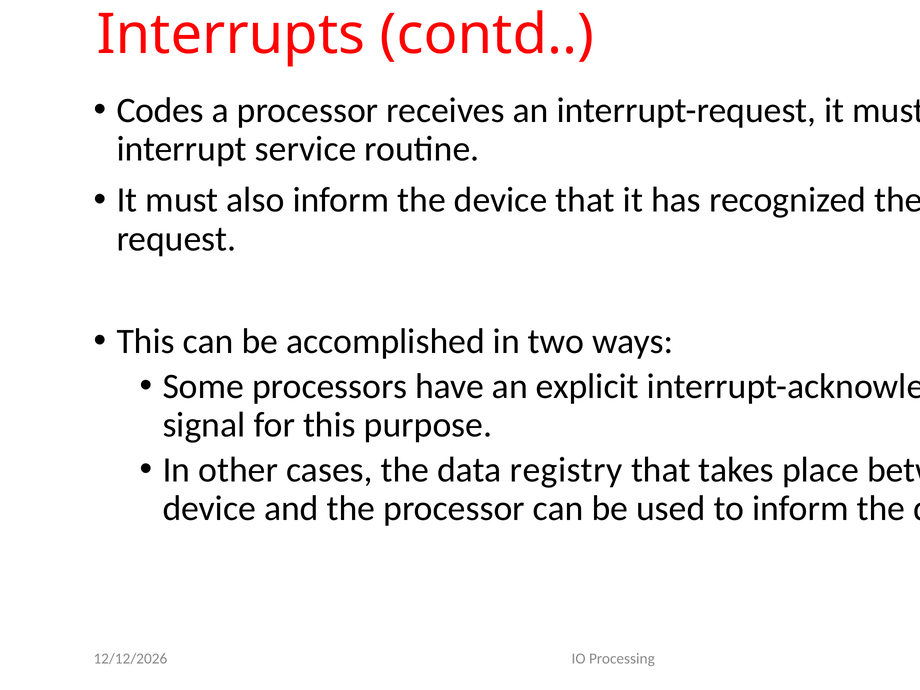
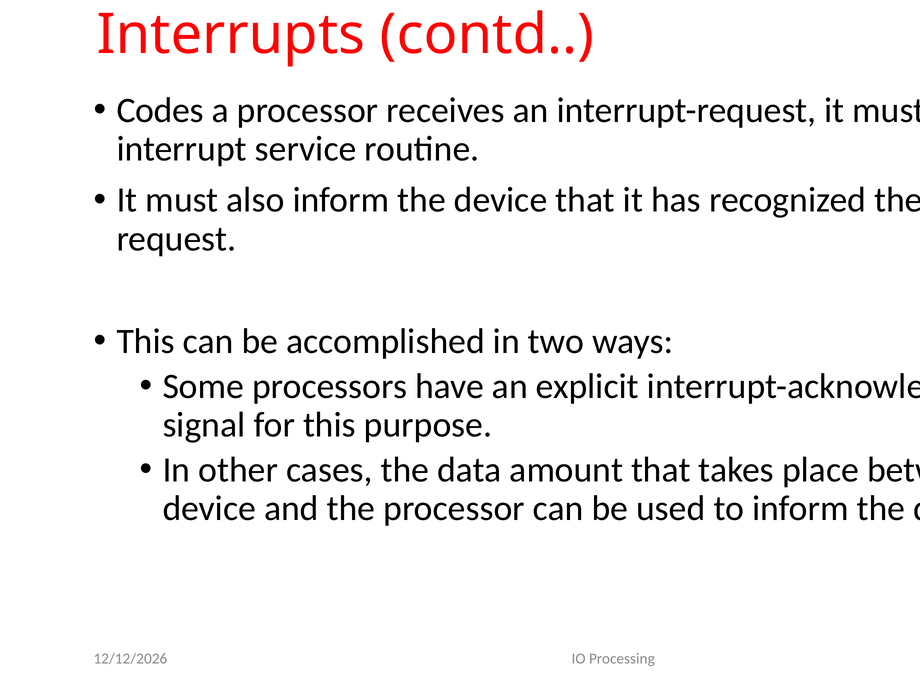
registry: registry -> amount
